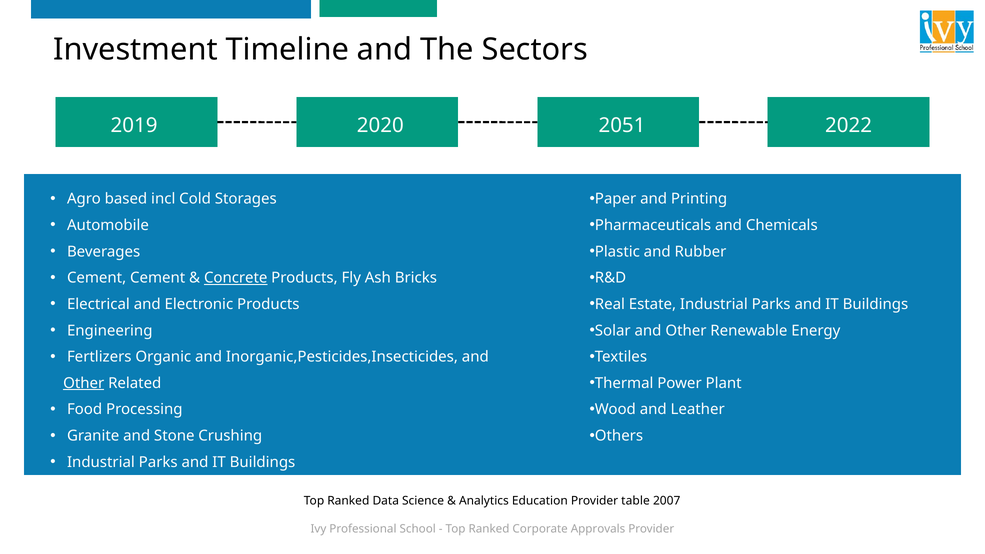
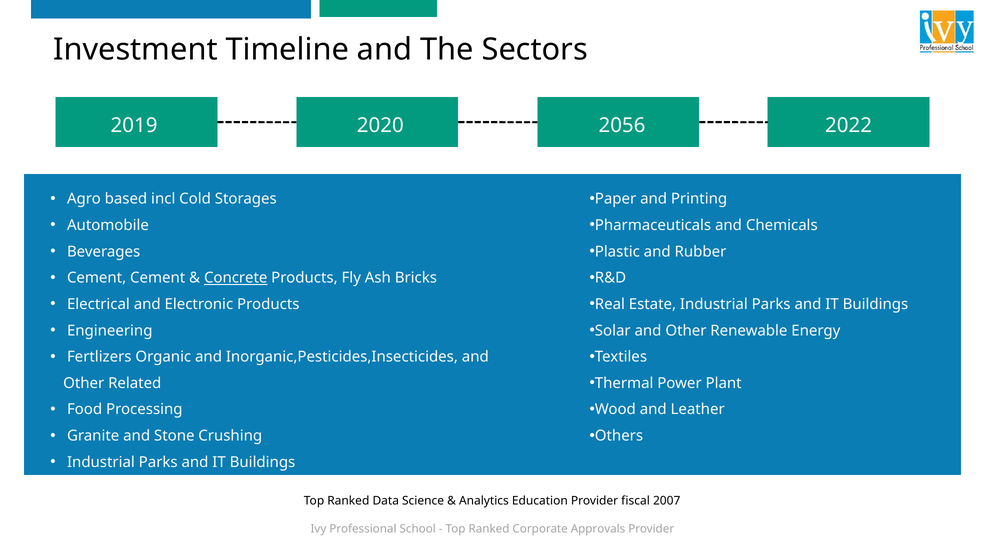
2051: 2051 -> 2056
Other at (84, 383) underline: present -> none
table: table -> fiscal
